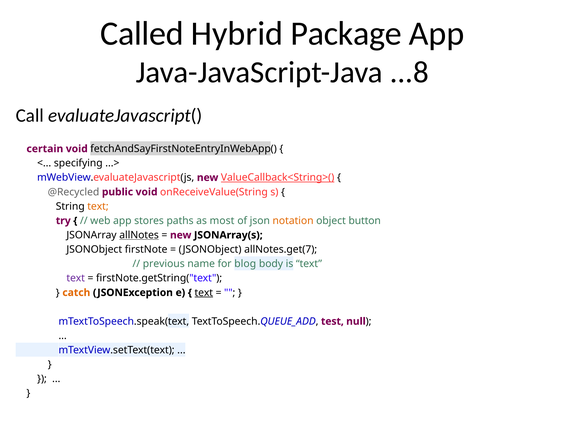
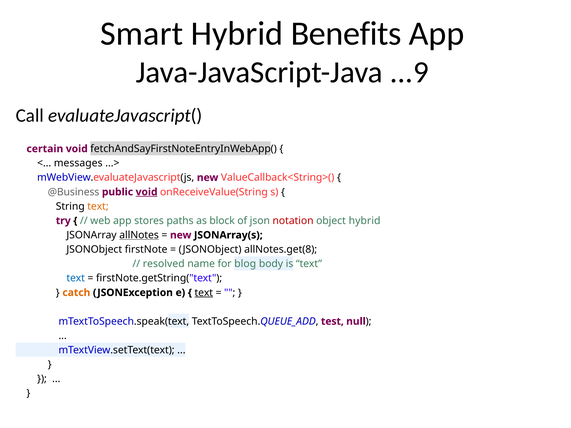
Called: Called -> Smart
Package: Package -> Benefits
...8: ...8 -> ...9
specifying: specifying -> messages
ValueCallback<String>( underline: present -> none
@Recycled: @Recycled -> @Business
void at (147, 192) underline: none -> present
most: most -> block
notation colour: orange -> red
object button: button -> hybrid
allNotes.get(7: allNotes.get(7 -> allNotes.get(8
previous: previous -> resolved
text at (76, 278) colour: purple -> blue
